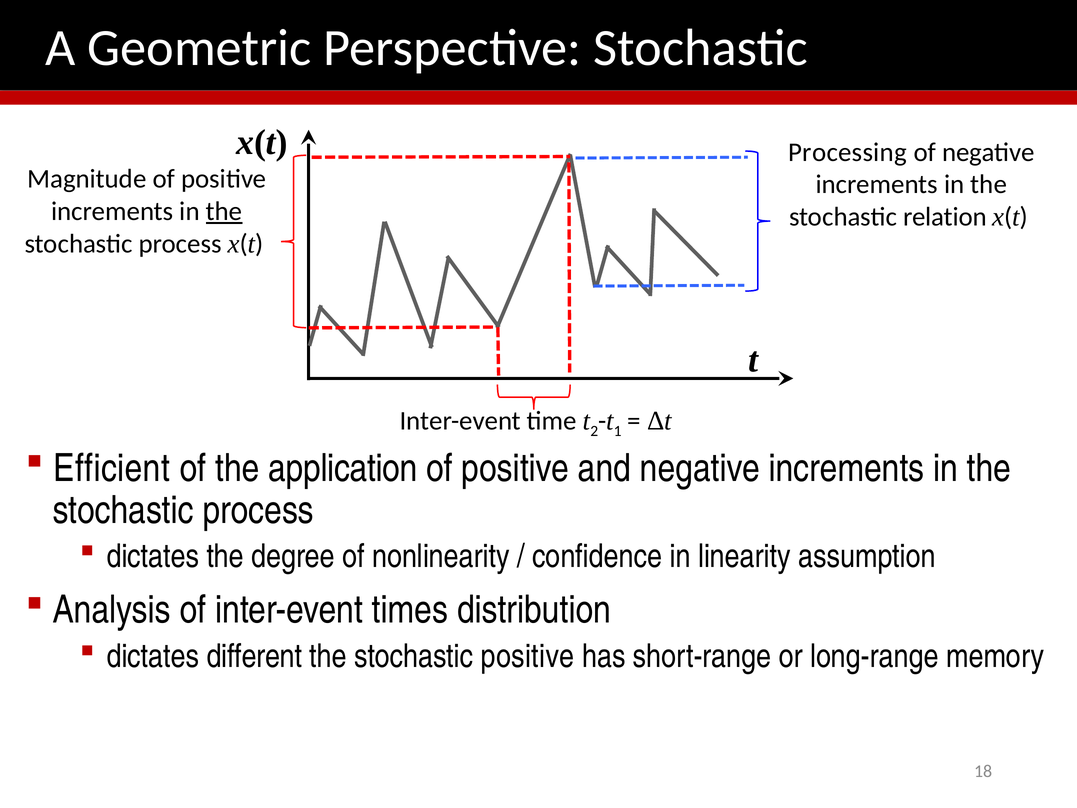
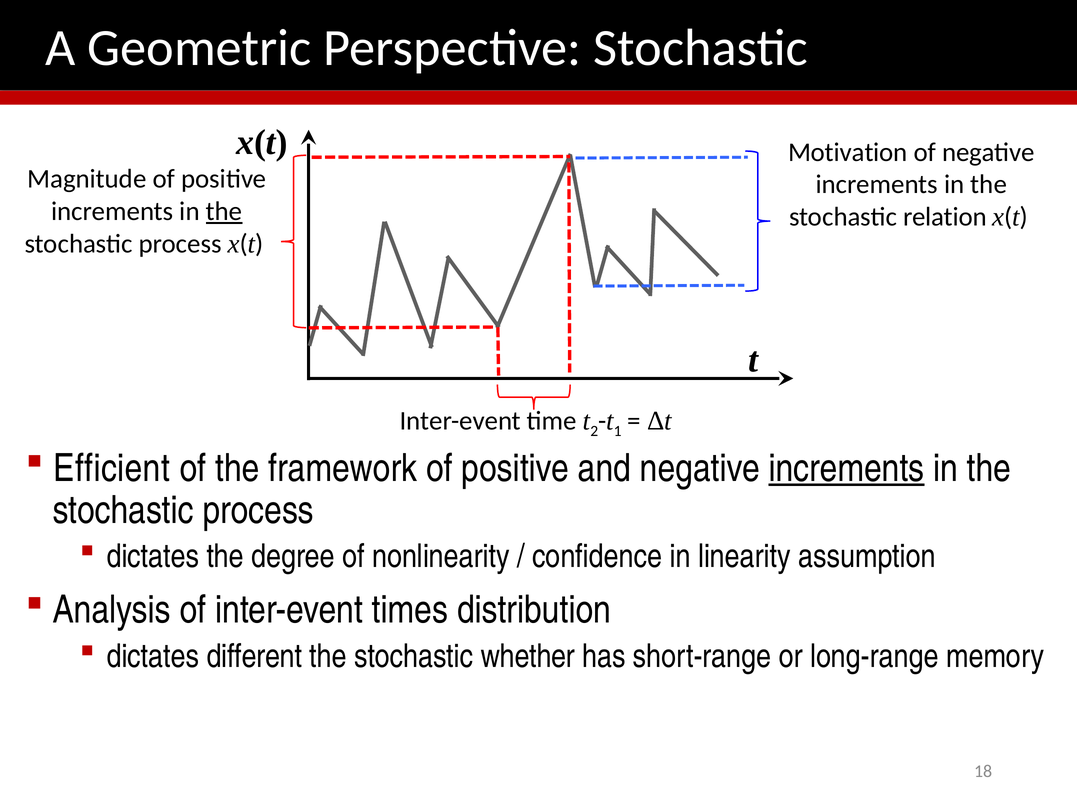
Processing: Processing -> Motivation
application: application -> framework
increments at (847, 468) underline: none -> present
stochastic positive: positive -> whether
